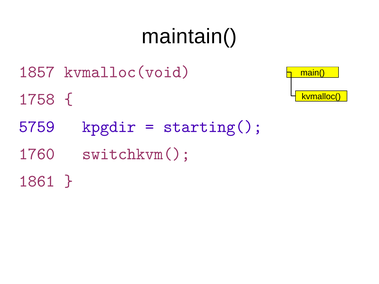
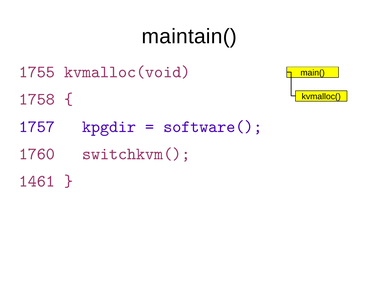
1857: 1857 -> 1755
5759: 5759 -> 1757
starting(: starting( -> software(
1861: 1861 -> 1461
